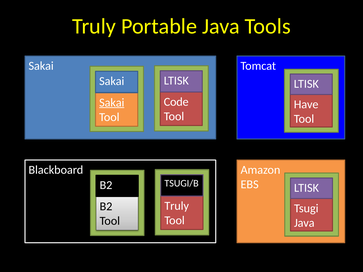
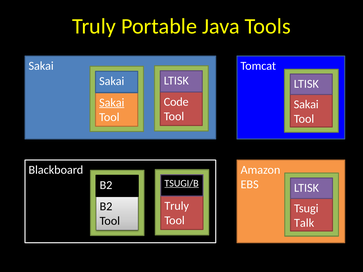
Have at (306, 105): Have -> Sakai
TSUGI/B underline: none -> present
Java at (304, 223): Java -> Talk
